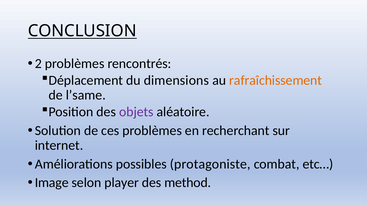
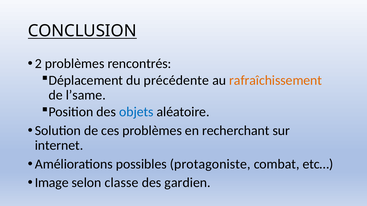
dimensions: dimensions -> précédente
objets colour: purple -> blue
player: player -> classe
method: method -> gardien
